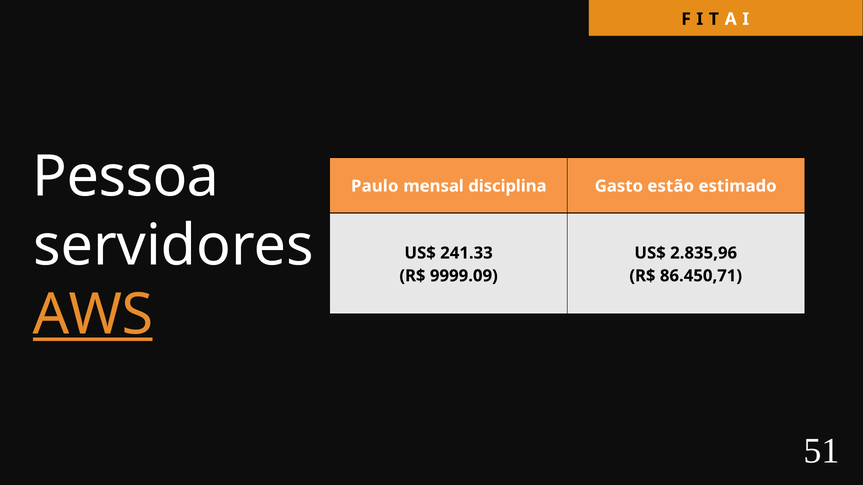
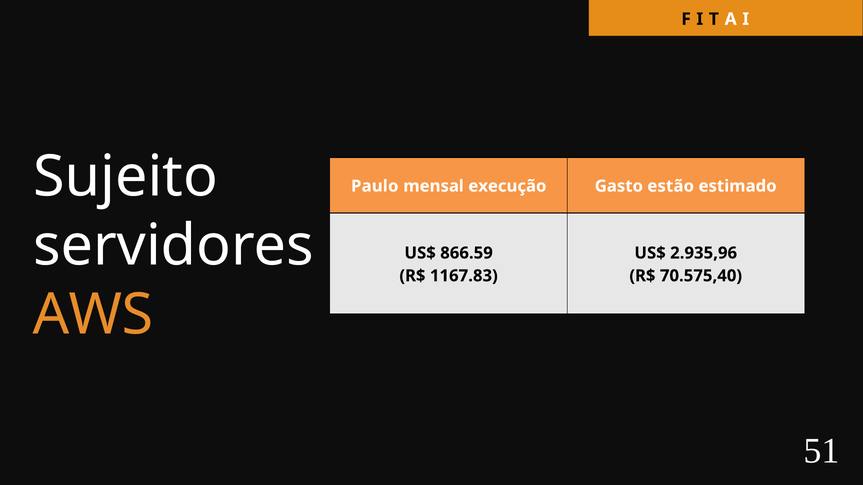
Pessoa: Pessoa -> Sujeito
disciplina: disciplina -> execução
241.33: 241.33 -> 866.59
2.835,96: 2.835,96 -> 2.935,96
9999.09: 9999.09 -> 1167.83
86.450,71: 86.450,71 -> 70.575,40
AWS underline: present -> none
